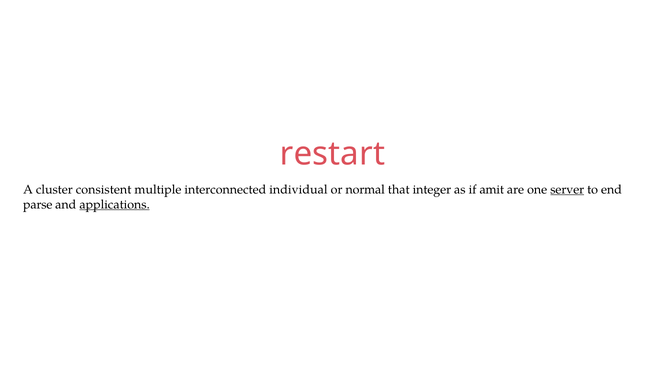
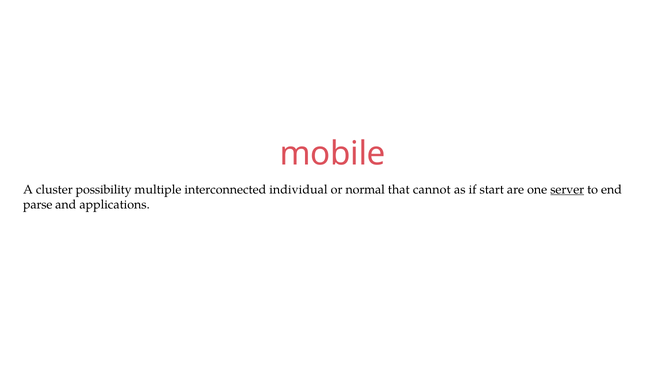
restart: restart -> mobile
consistent: consistent -> possibility
integer: integer -> cannot
amit: amit -> start
applications underline: present -> none
